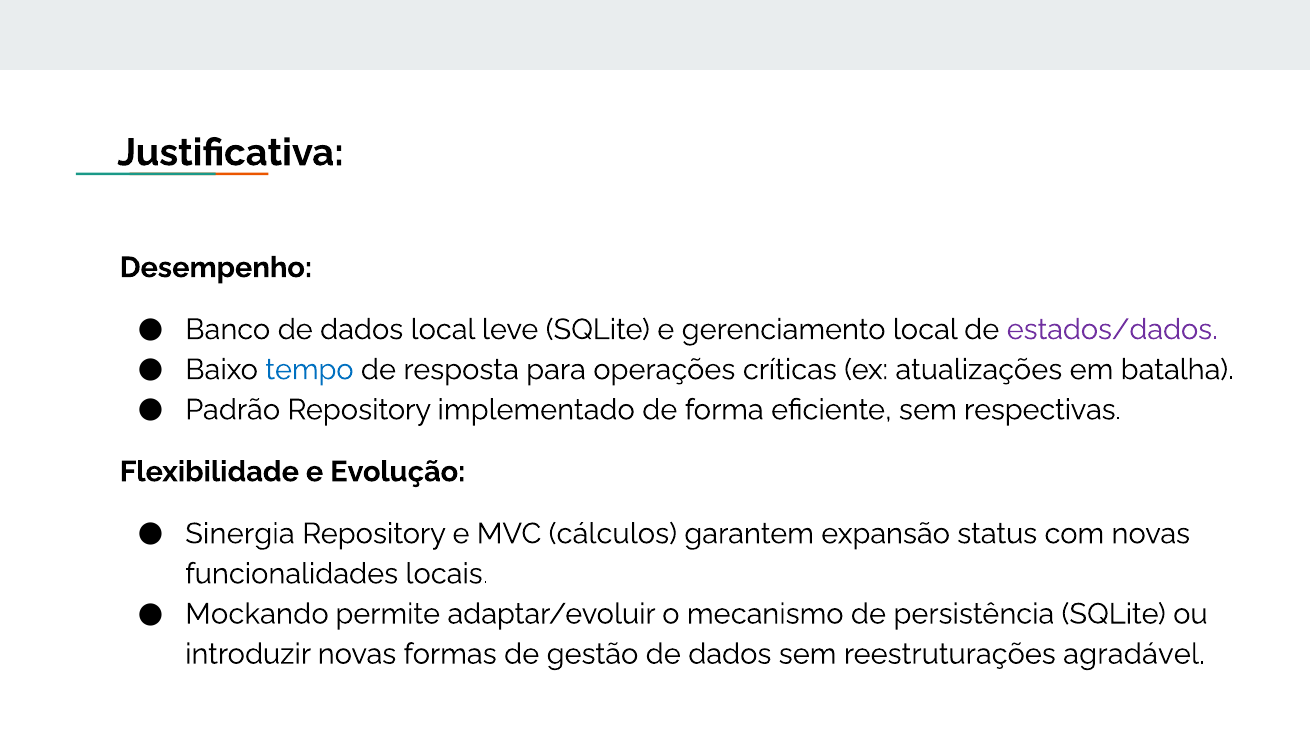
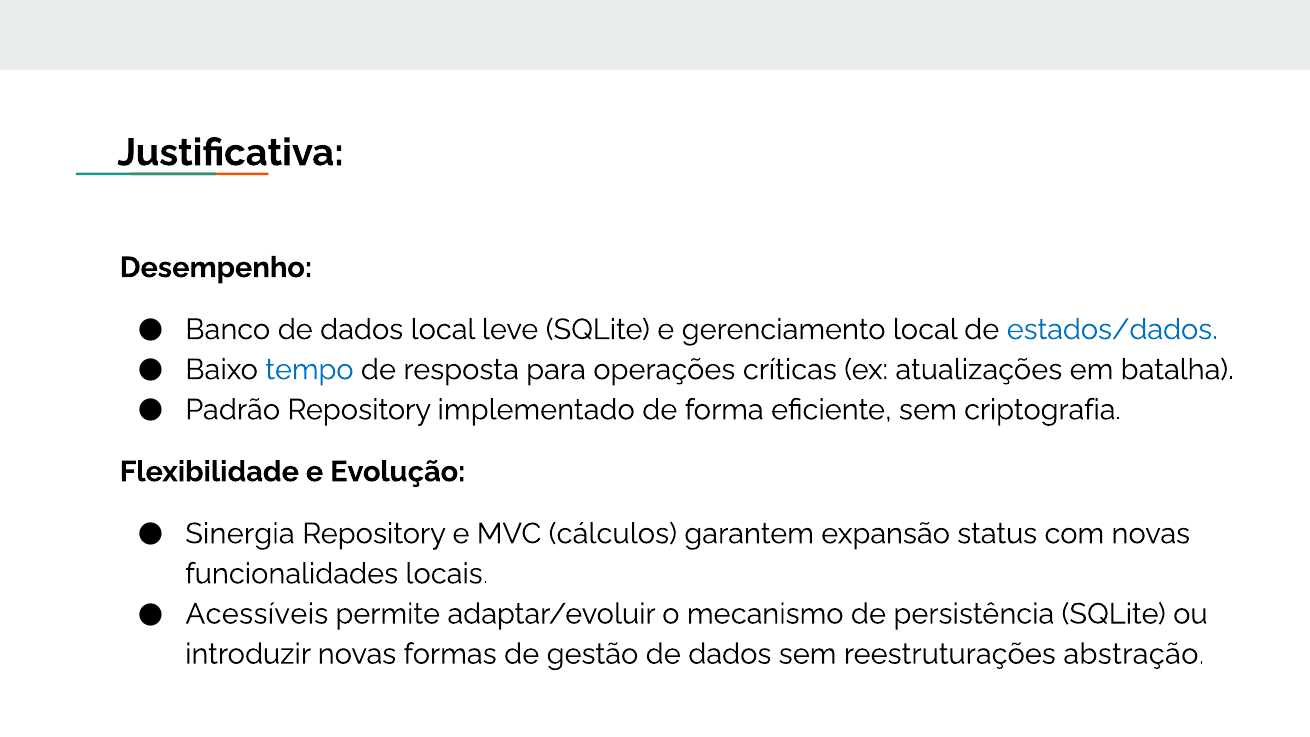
estados/dados colour: purple -> blue
respectivas: respectivas -> criptografia
Mockando: Mockando -> Acessíveis
agradável: agradável -> abstração
